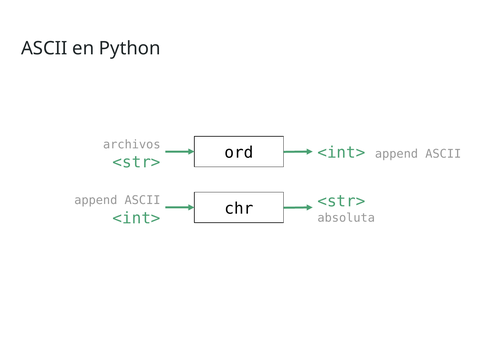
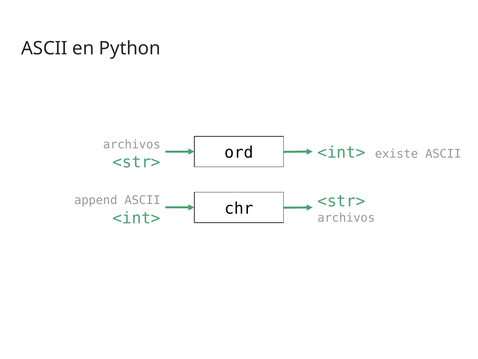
<int> append: append -> existe
absoluta at (346, 218): absoluta -> archivos
